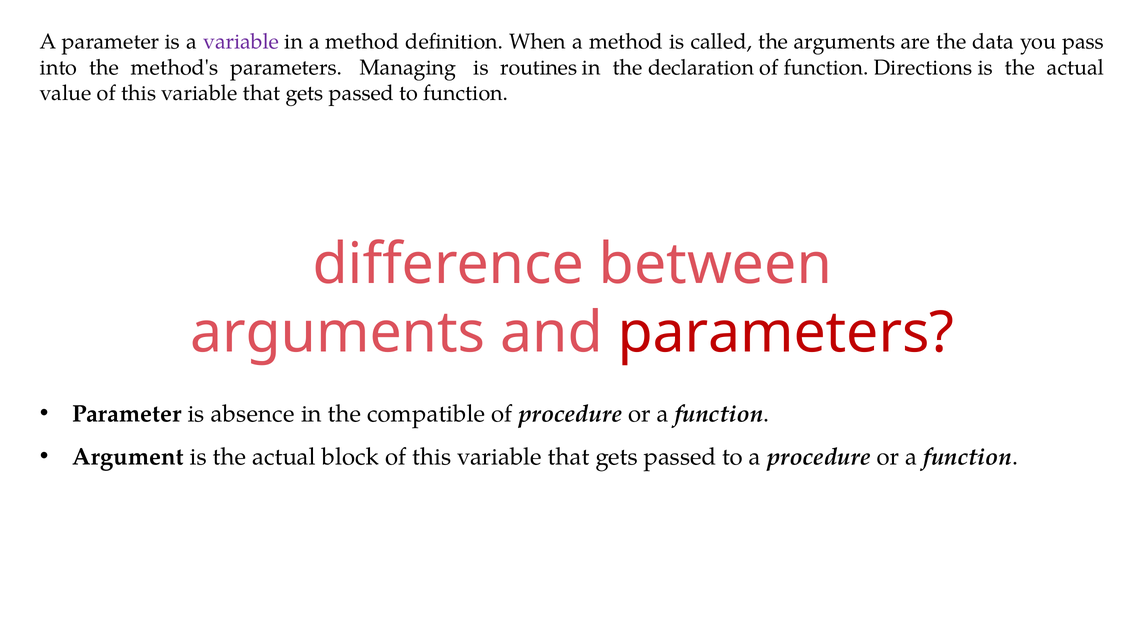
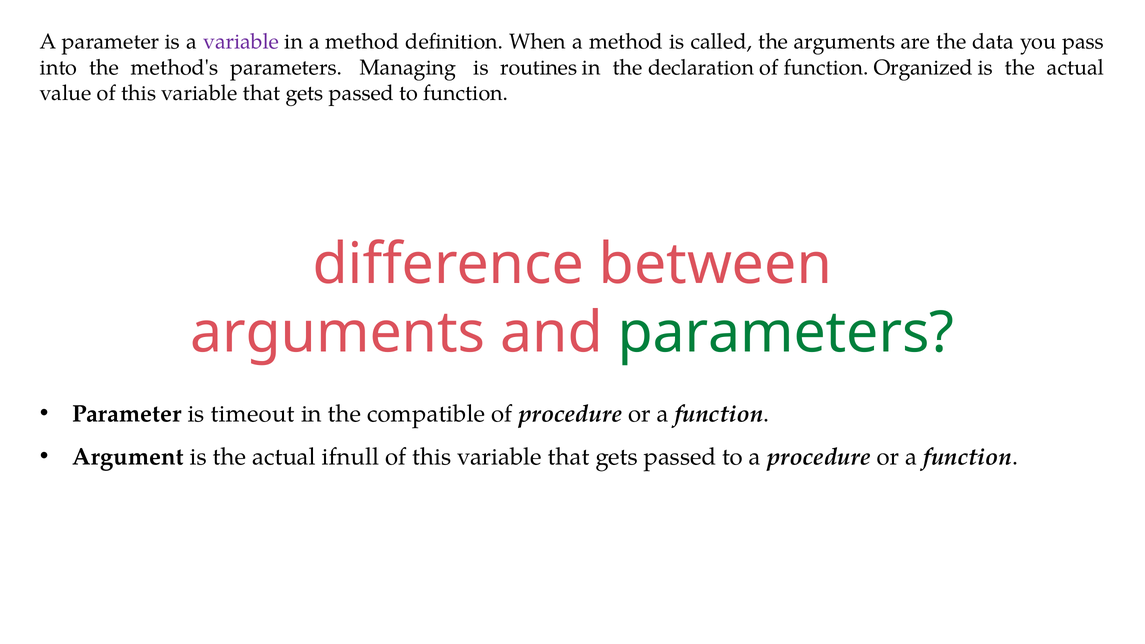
Directions: Directions -> Organized
parameters at (786, 333) colour: red -> green
absence: absence -> timeout
block: block -> ifnull
